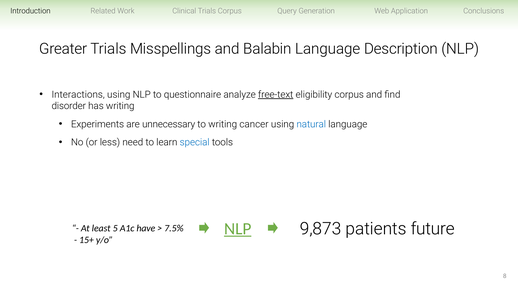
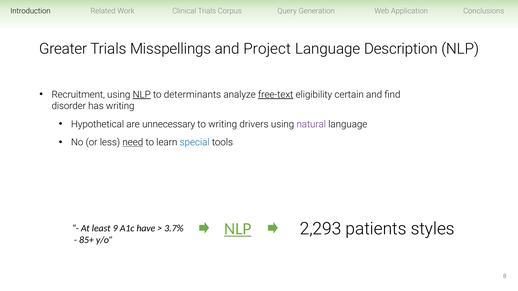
Balabin: Balabin -> Project
Interactions: Interactions -> Recruitment
NLP at (142, 95) underline: none -> present
questionnaire: questionnaire -> determinants
eligibility corpus: corpus -> certain
Experiments: Experiments -> Hypothetical
cancer: cancer -> drivers
natural colour: blue -> purple
need underline: none -> present
9,873: 9,873 -> 2,293
future: future -> styles
5: 5 -> 9
7.5%: 7.5% -> 3.7%
15+: 15+ -> 85+
